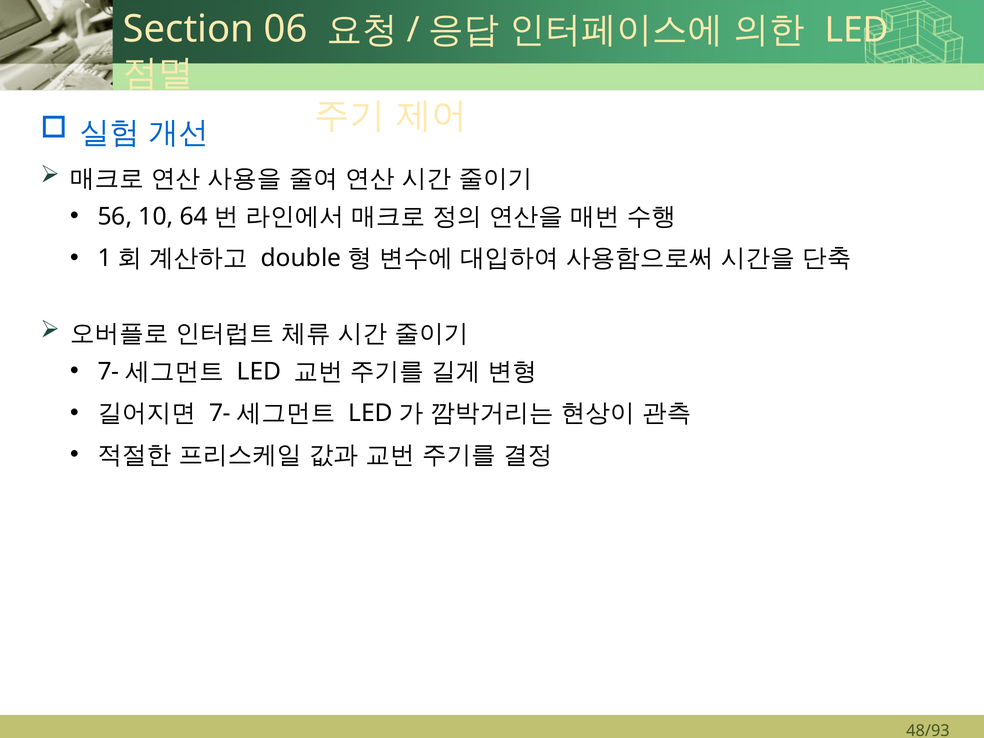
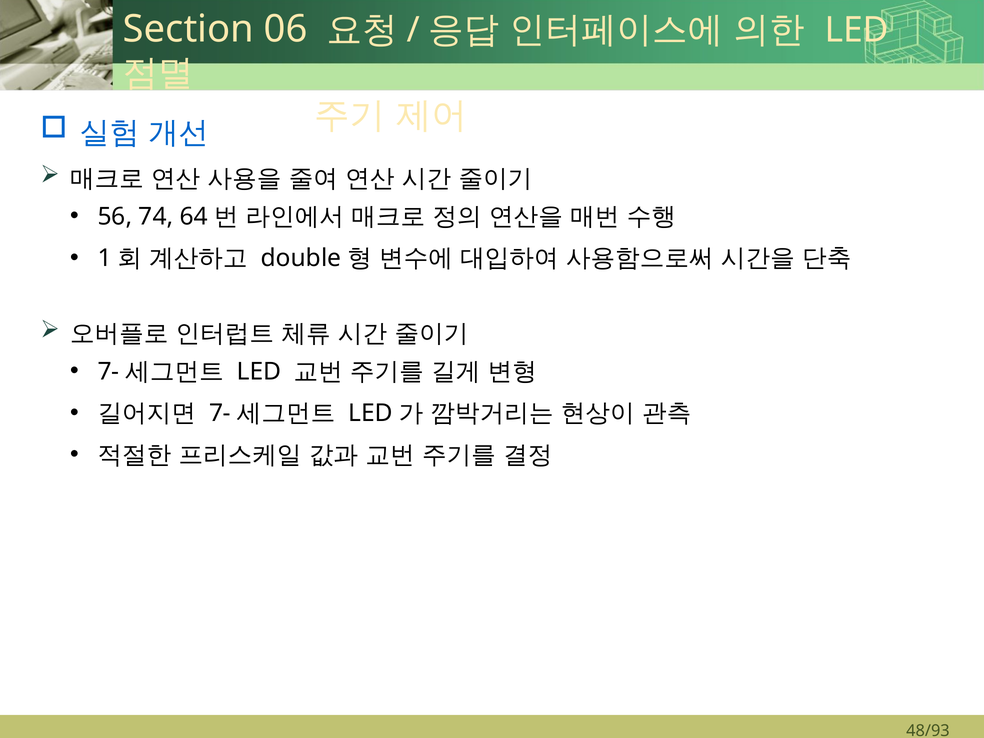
10: 10 -> 74
